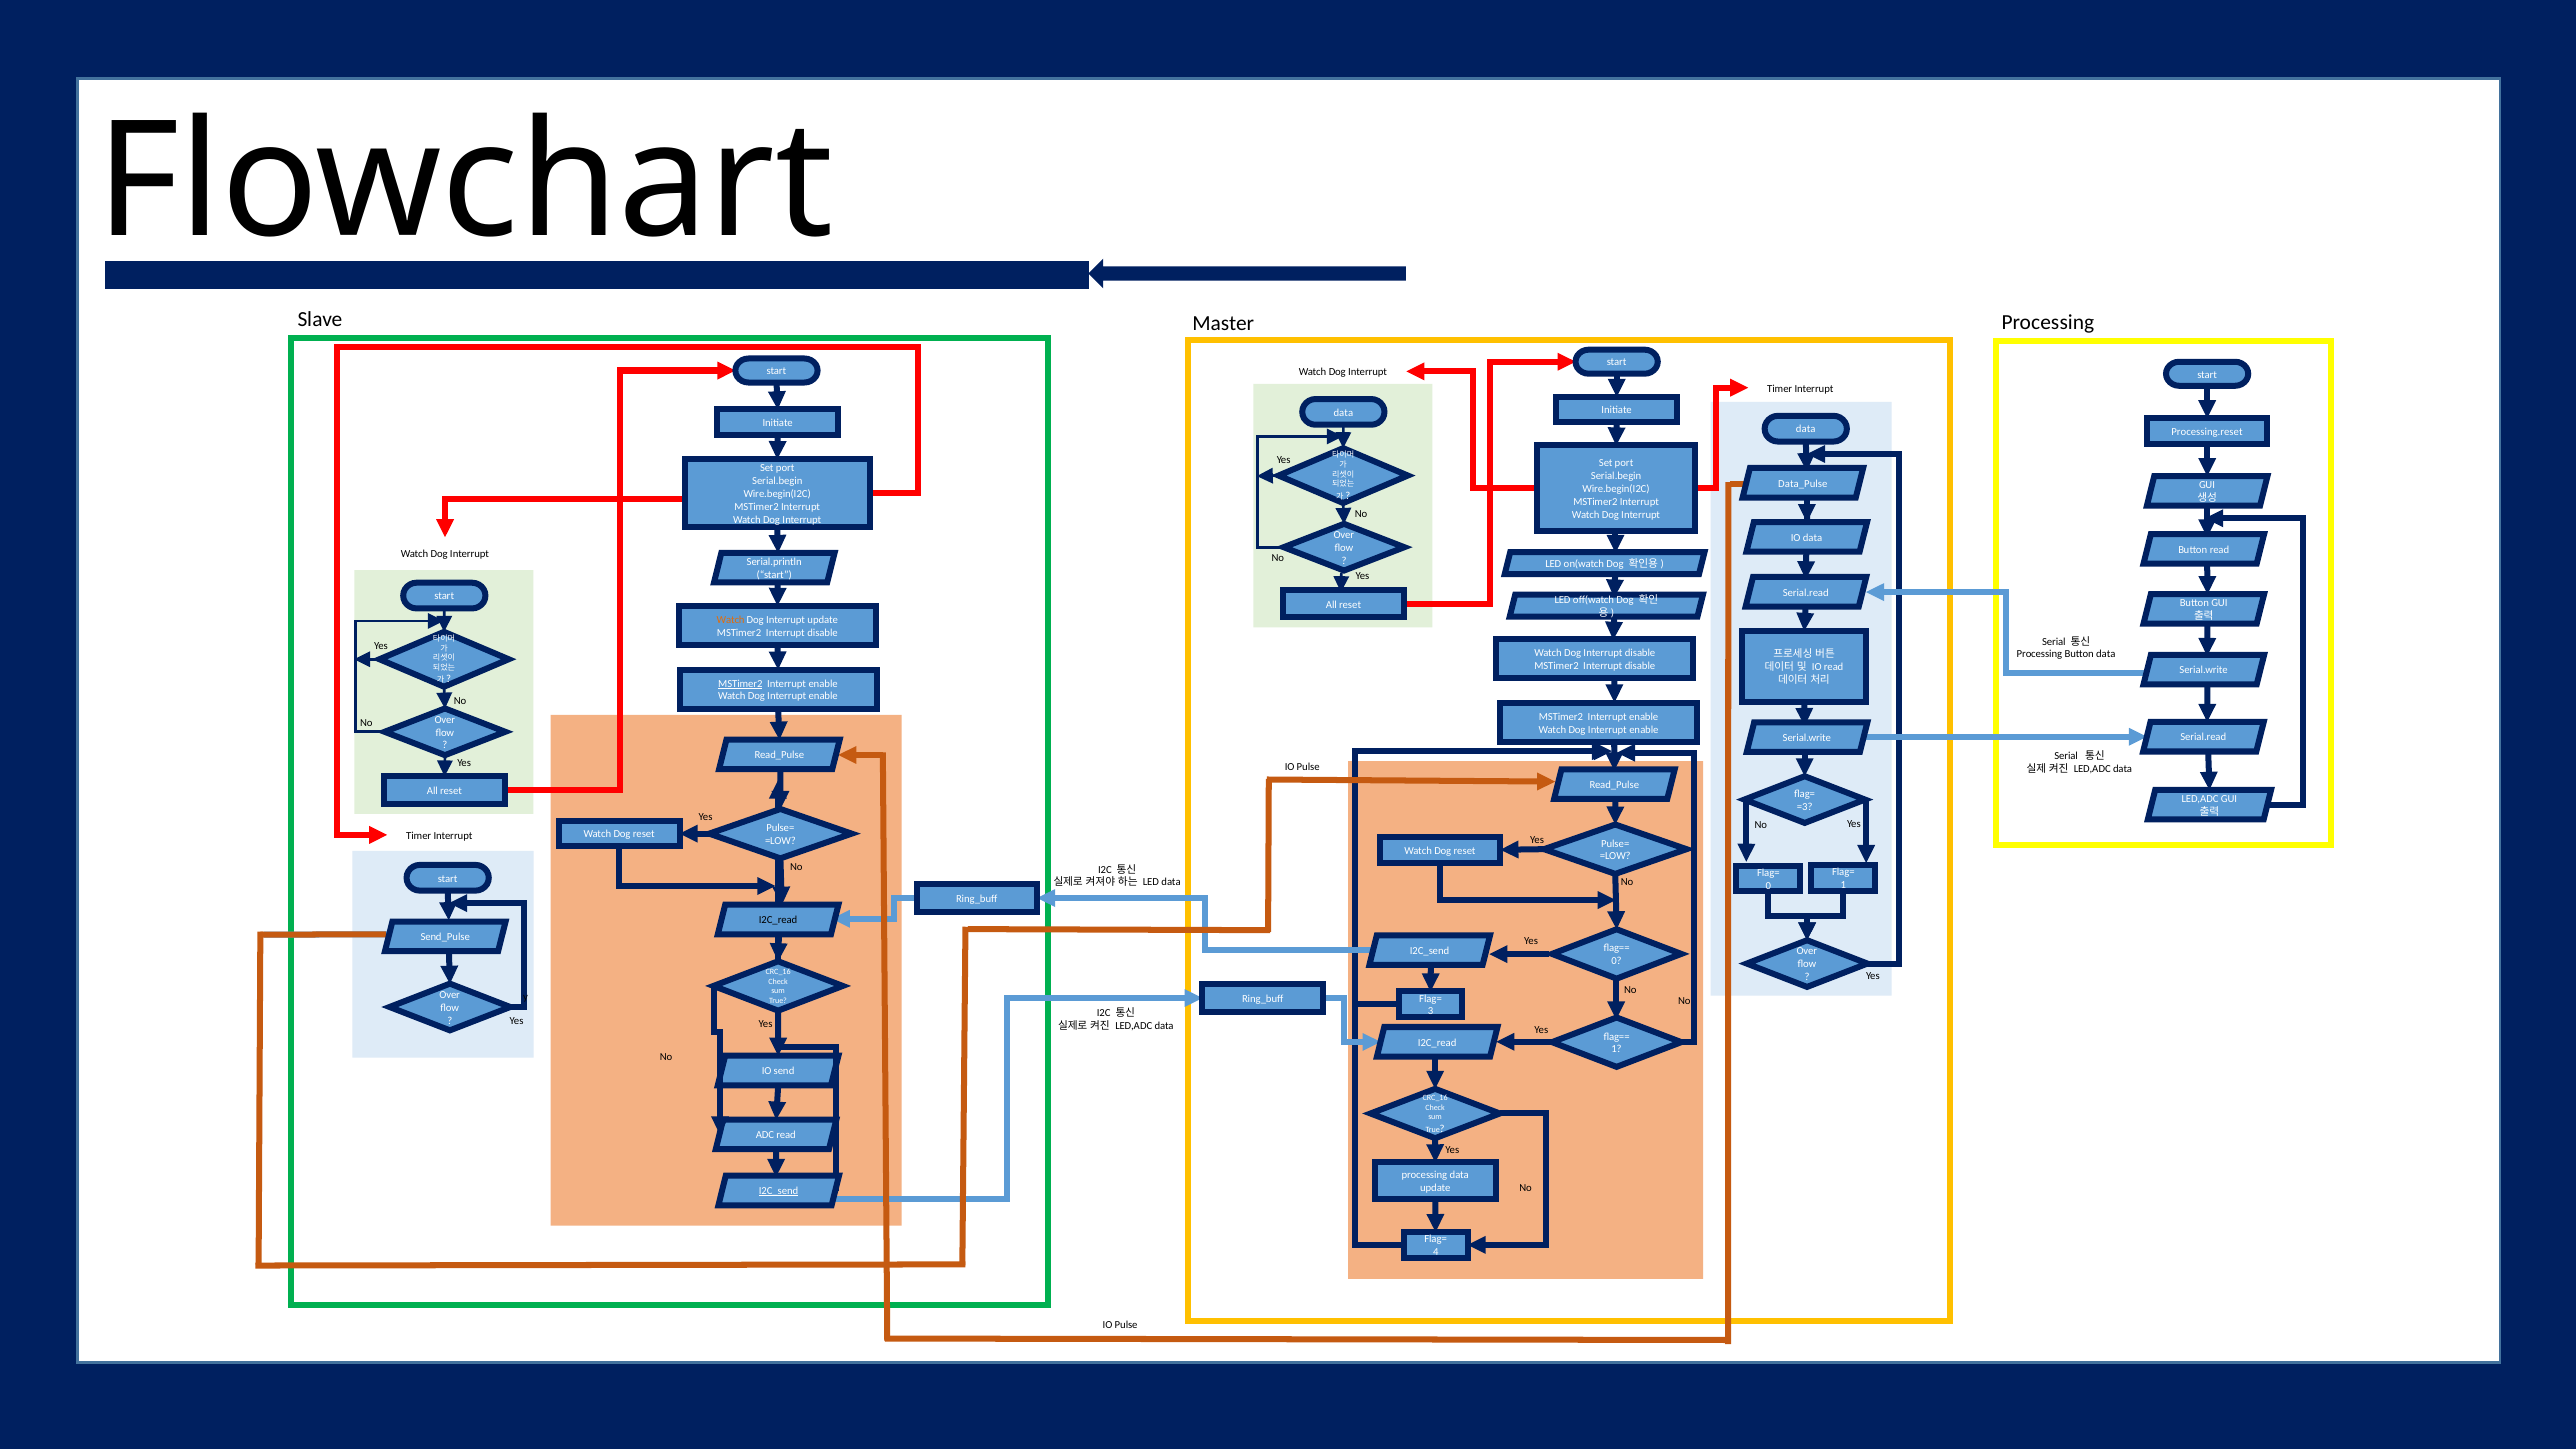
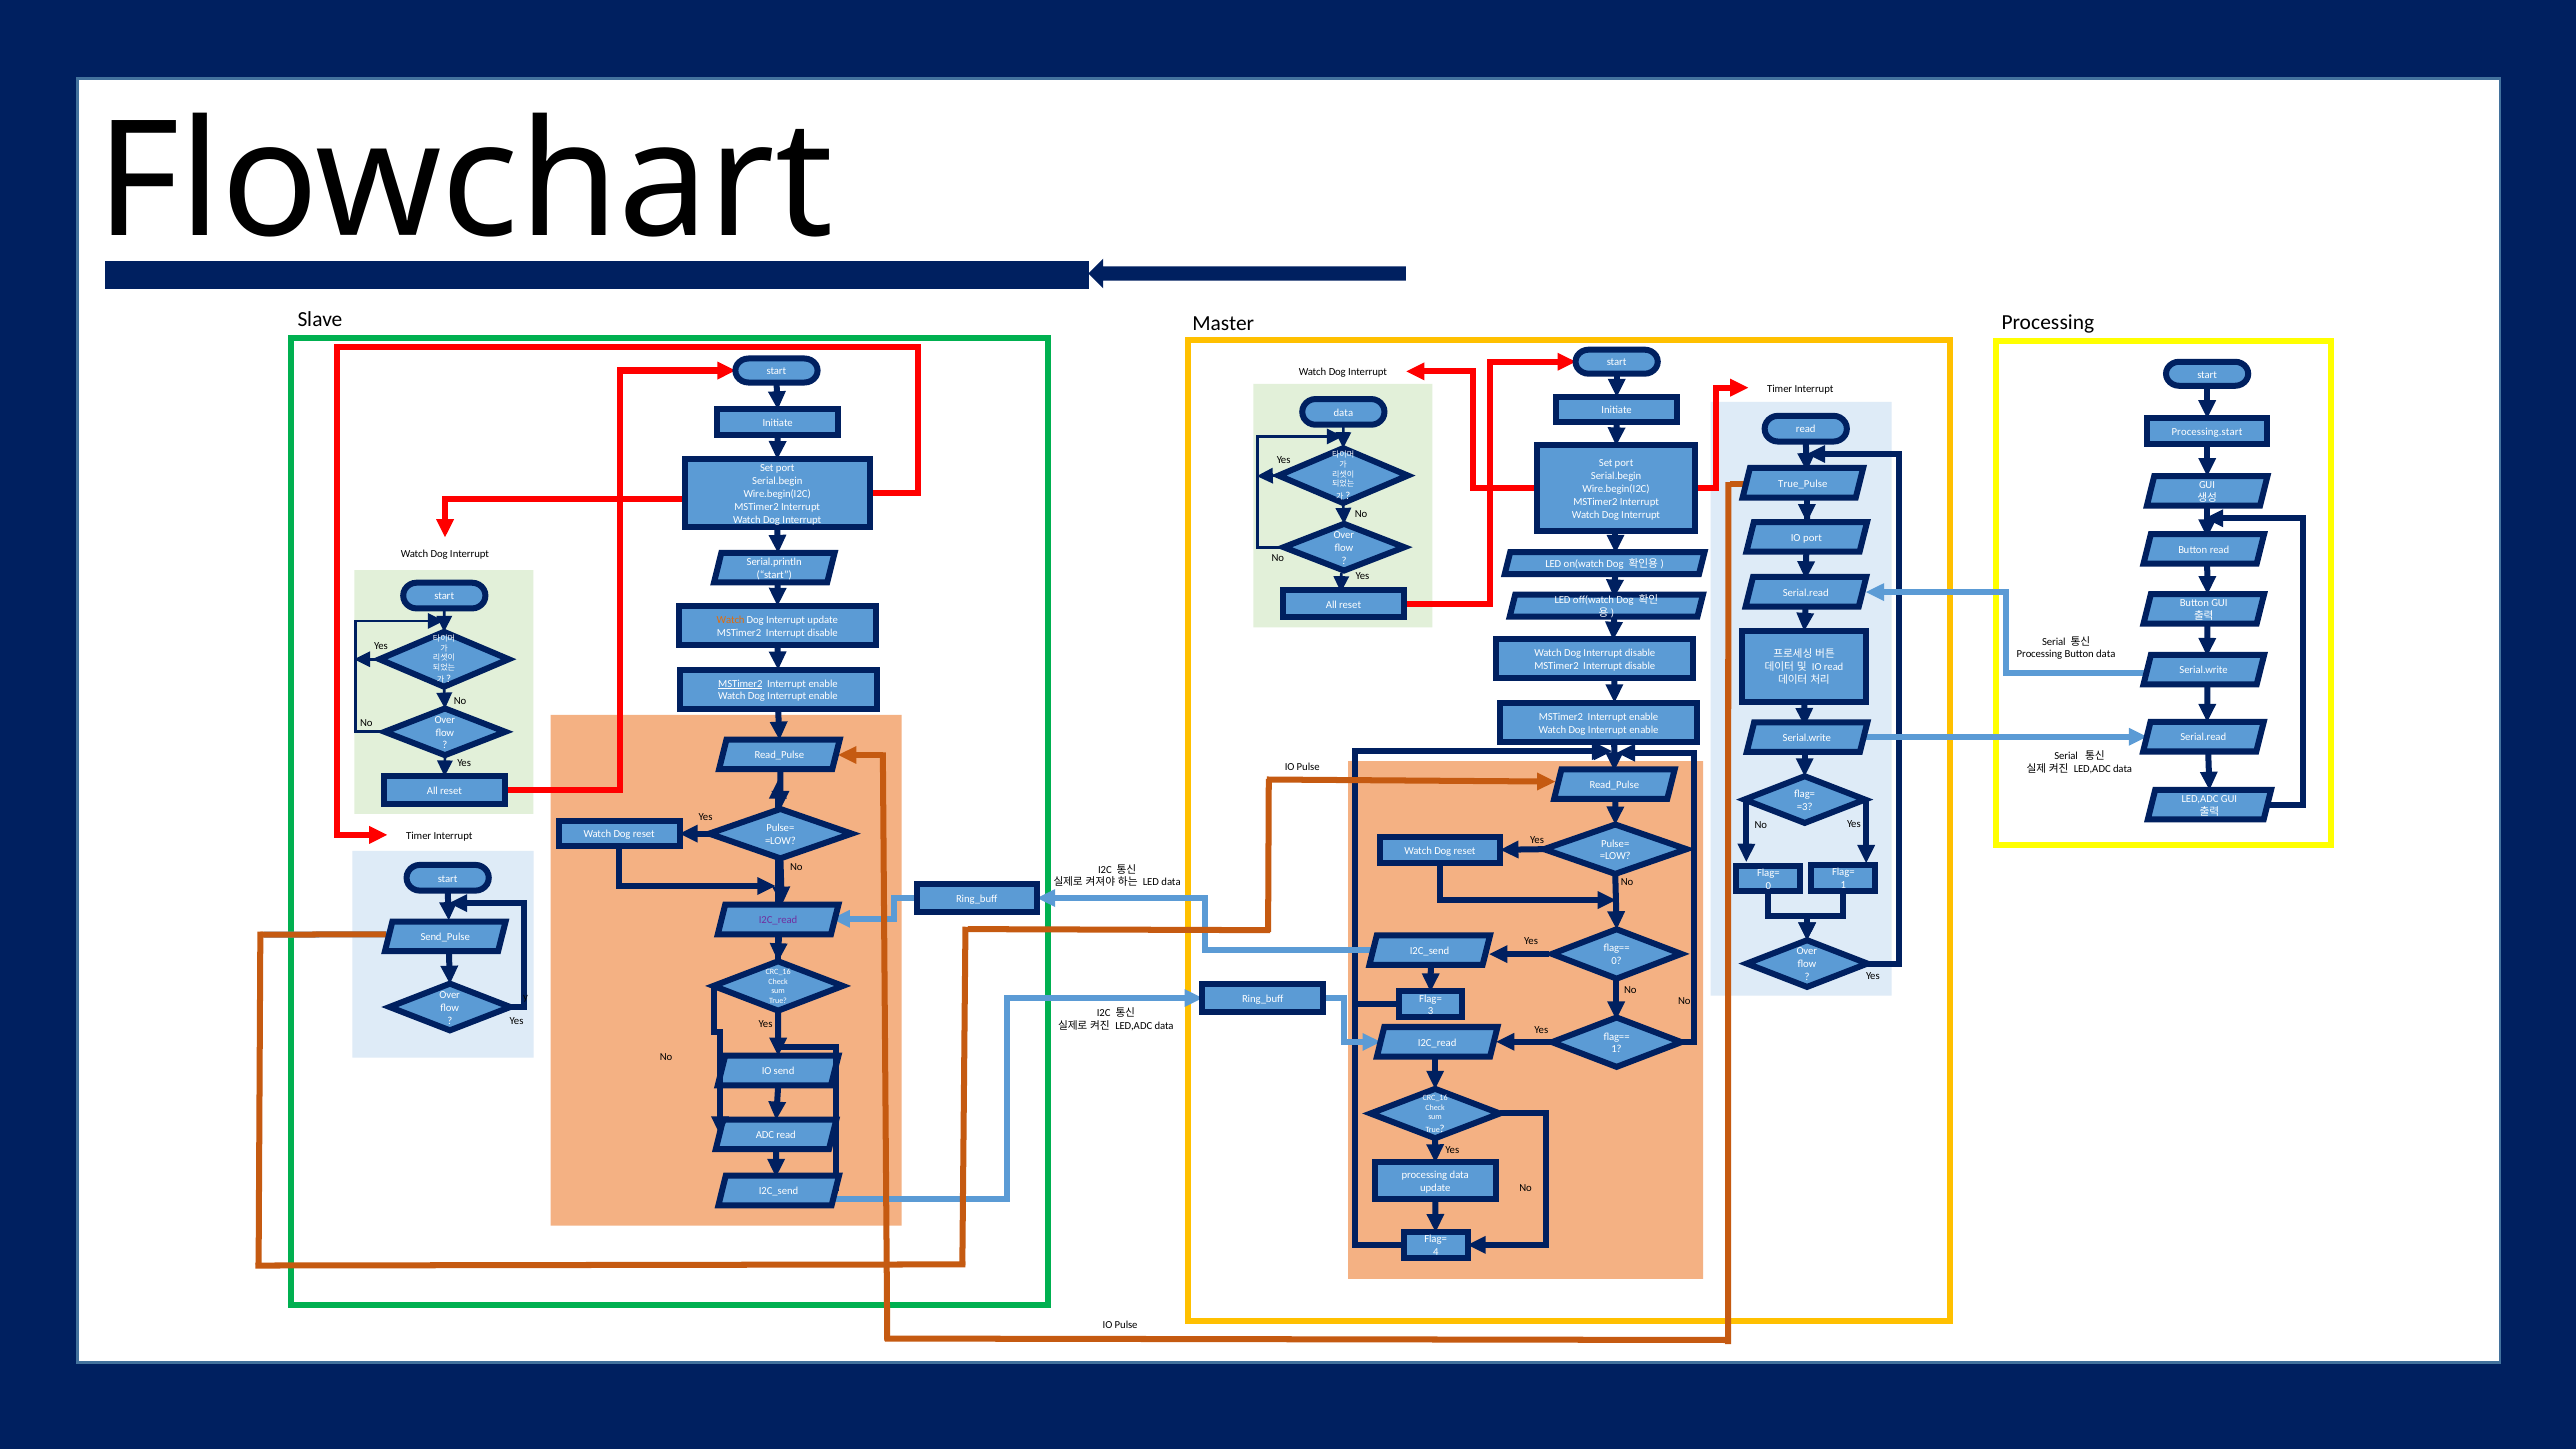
data at (1806, 429): data -> read
Processing.reset: Processing.reset -> Processing.start
Data_Pulse: Data_Pulse -> True_Pulse
IO data: data -> port
I2C_read at (778, 920) colour: black -> purple
I2C_send at (779, 1191) underline: present -> none
